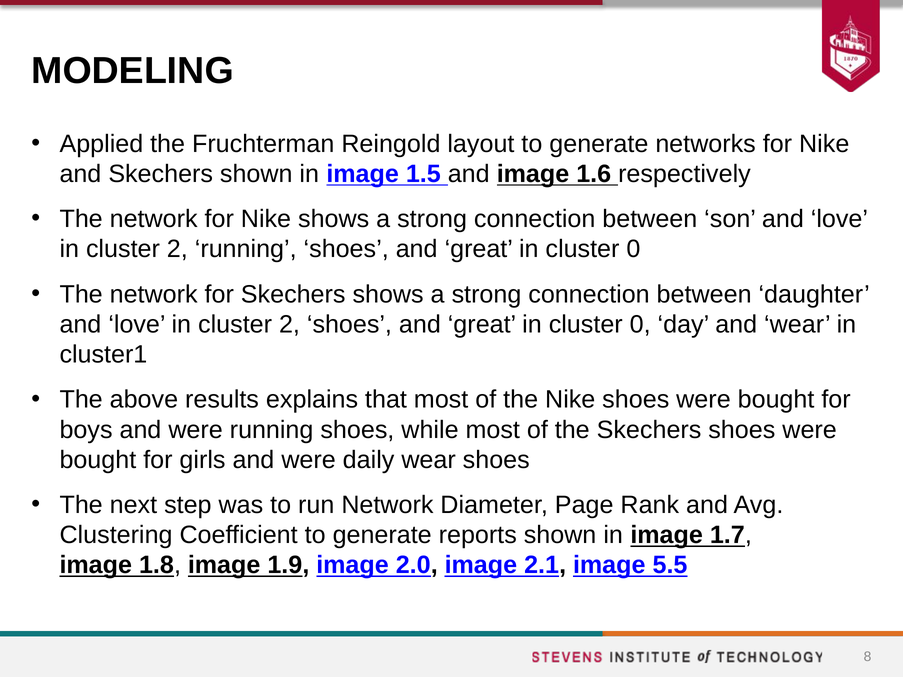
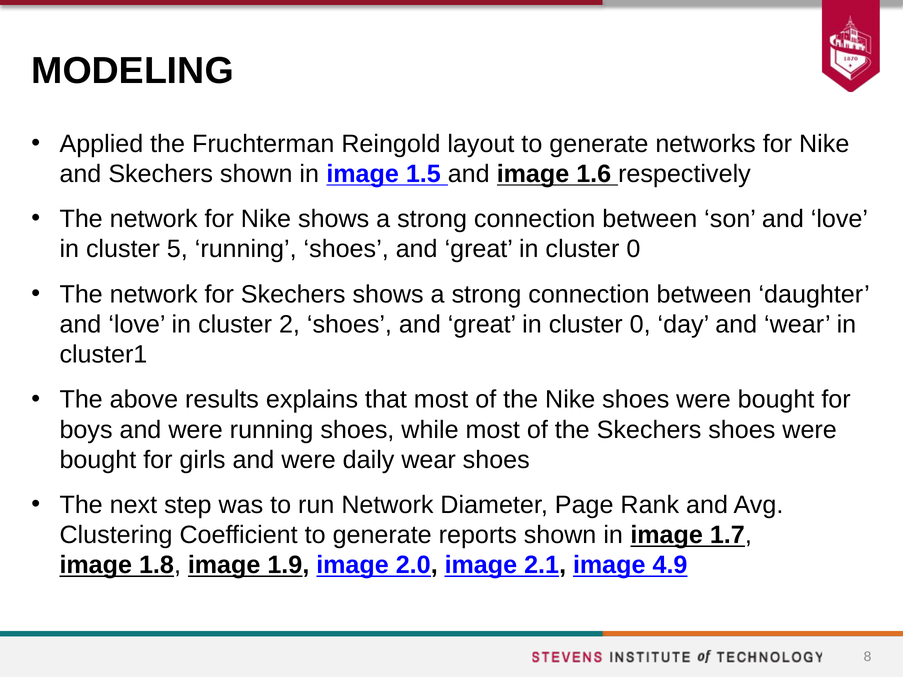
2 at (177, 249): 2 -> 5
5.5: 5.5 -> 4.9
